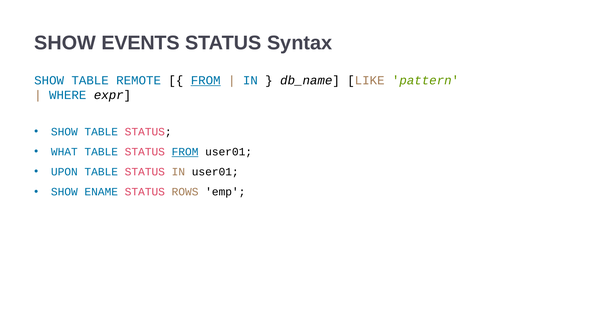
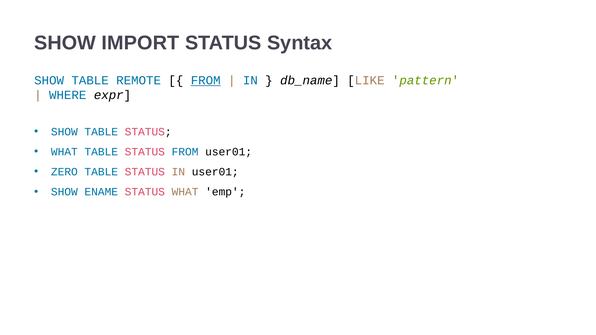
EVENTS: EVENTS -> IMPORT
FROM at (185, 152) underline: present -> none
UPON: UPON -> ZERO
STATUS ROWS: ROWS -> WHAT
